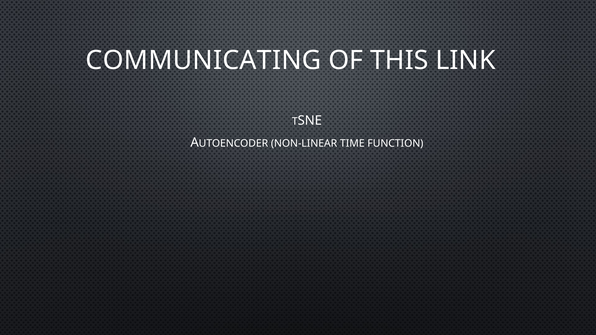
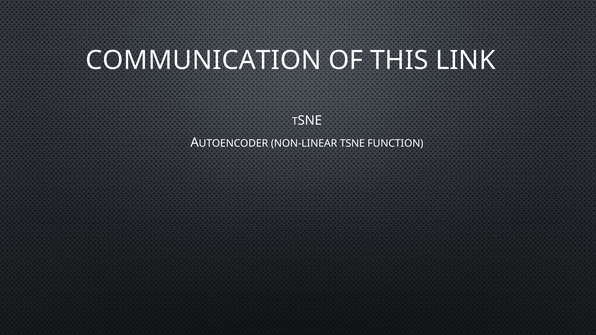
COMMUNICATING: COMMUNICATING -> COMMUNICATION
TIME: TIME -> TSNE
